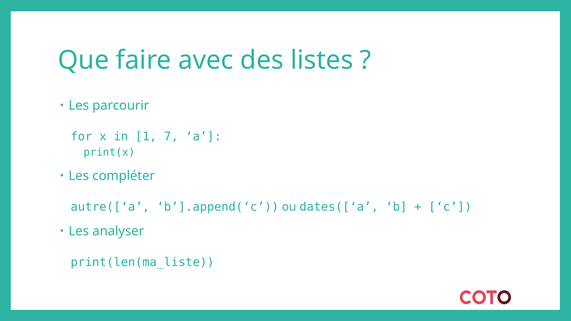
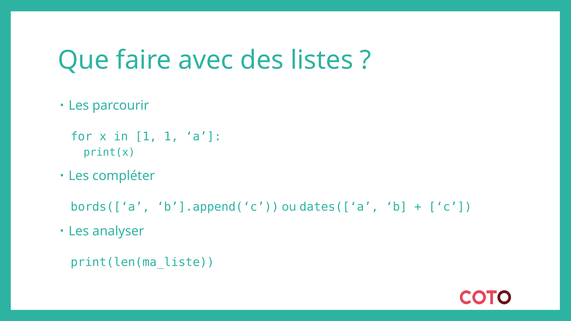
1 7: 7 -> 1
autre([‘a: autre([‘a -> bords([‘a
